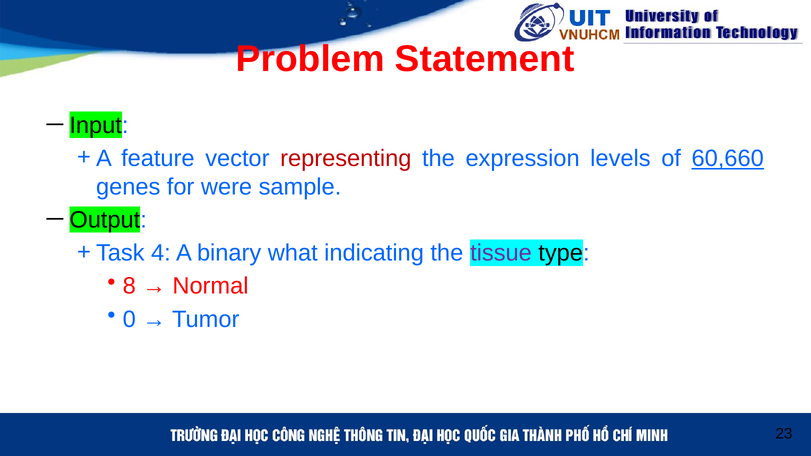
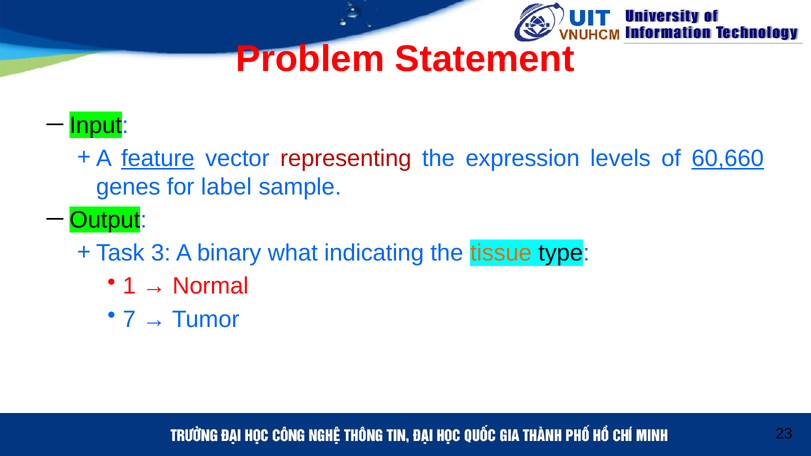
feature underline: none -> present
were: were -> label
4: 4 -> 3
tissue colour: purple -> orange
8: 8 -> 1
0: 0 -> 7
